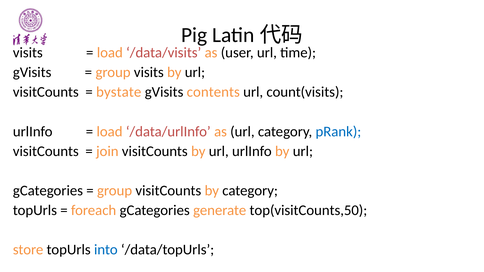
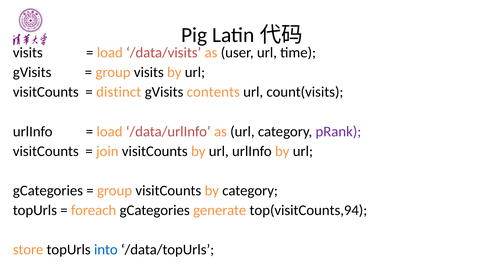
bystate: bystate -> distinct
pRank colour: blue -> purple
top(visitCounts,50: top(visitCounts,50 -> top(visitCounts,94
